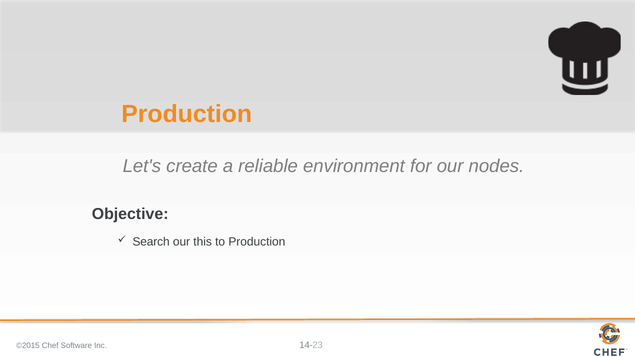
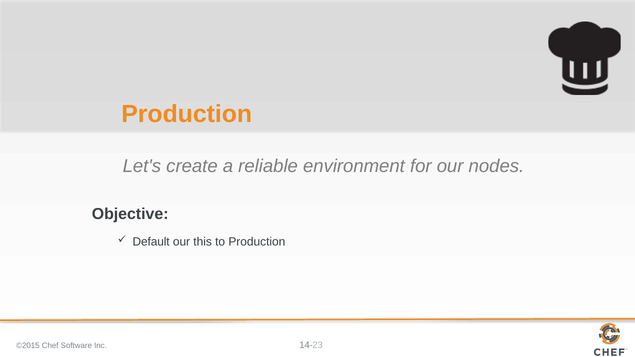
Search: Search -> Default
